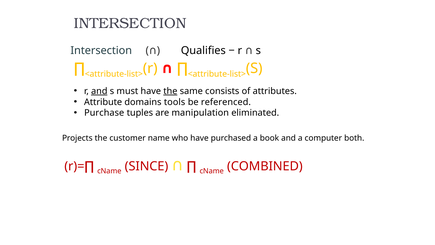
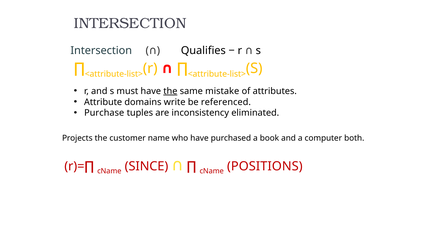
and at (99, 91) underline: present -> none
consists: consists -> mistake
tools: tools -> write
manipulation: manipulation -> inconsistency
COMBINED: COMBINED -> POSITIONS
